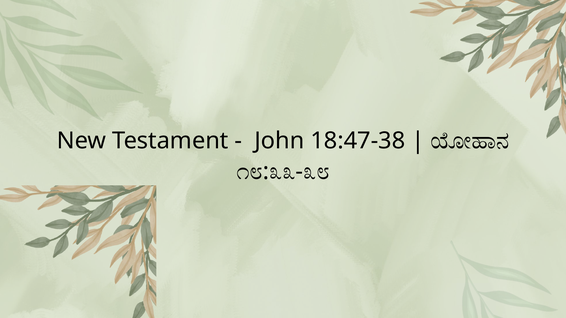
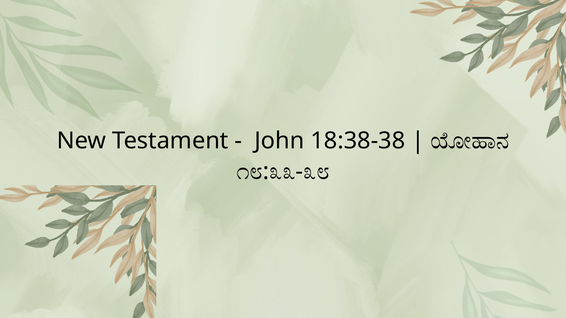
18:47-38: 18:47-38 -> 18:38-38
